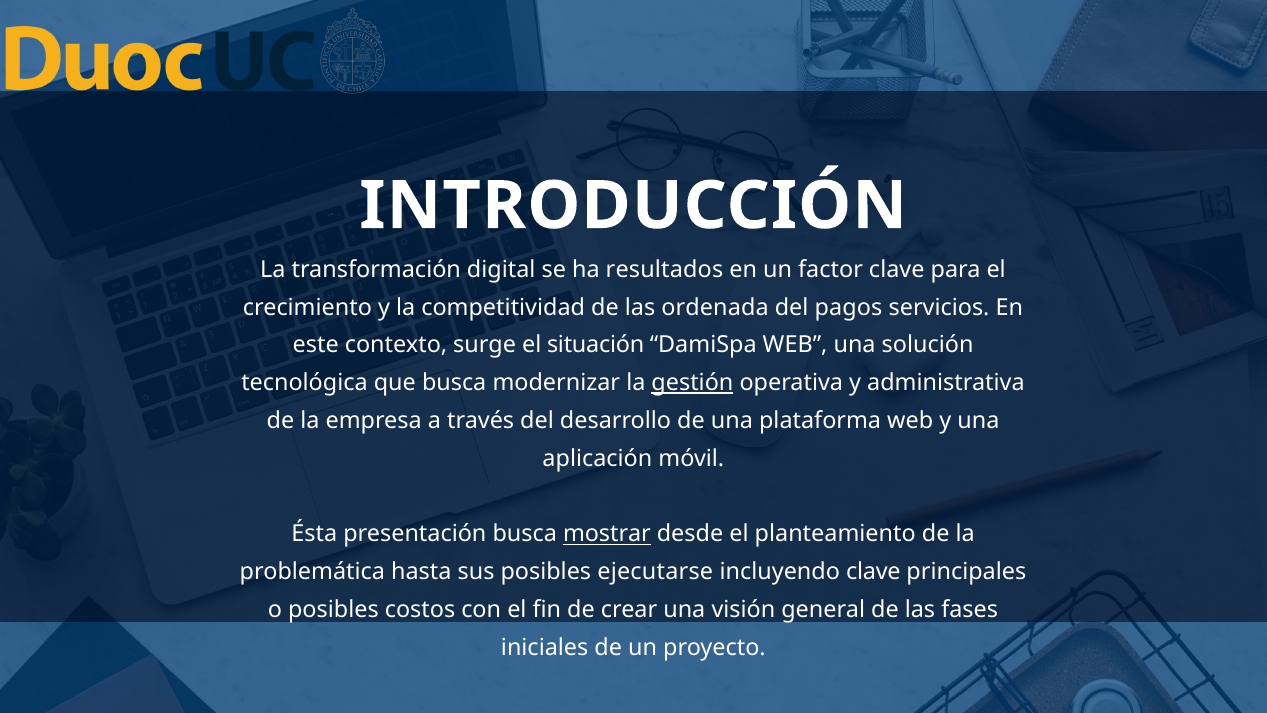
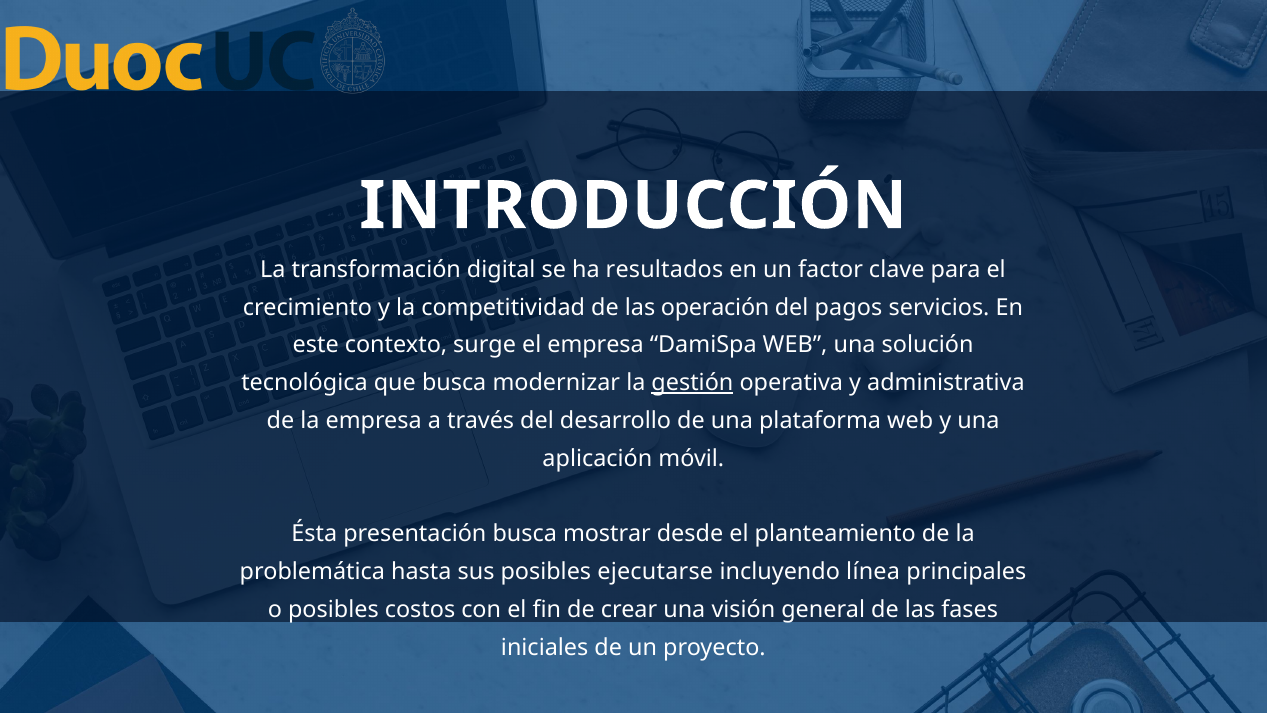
ordenada: ordenada -> operación
el situación: situación -> empresa
mostrar underline: present -> none
incluyendo clave: clave -> línea
